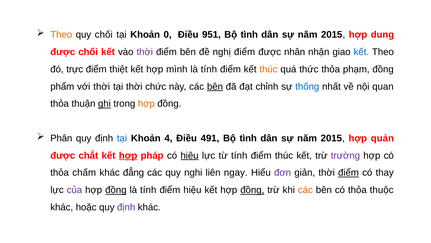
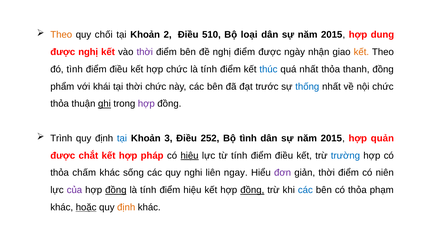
0: 0 -> 2
951: 951 -> 510
tình at (249, 35): tình -> loại
được chối: chối -> nghị
nhân: nhân -> ngày
kết at (361, 52) colour: blue -> orange
đó trực: trực -> tình
thiệt at (119, 69): thiệt -> điều
hợp mình: mình -> chức
thúc at (268, 69) colour: orange -> blue
quá thức: thức -> nhất
phạm: phạm -> thanh
với thời: thời -> khái
bên at (215, 86) underline: present -> none
chỉnh: chỉnh -> trước
nội quan: quan -> chức
hợp at (146, 104) colour: orange -> purple
Phân: Phân -> Trình
4: 4 -> 3
491: 491 -> 252
hợp at (128, 155) underline: present -> none
thúc at (284, 155): thúc -> điều
trường colour: purple -> blue
đẳng: đẳng -> sống
điểm at (349, 172) underline: present -> none
thay: thay -> niên
các at (305, 190) colour: orange -> blue
thuộc: thuộc -> phạm
hoặc underline: none -> present
định at (126, 207) colour: purple -> orange
